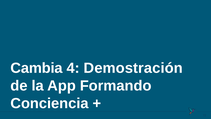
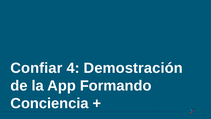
Cambia: Cambia -> Confiar
